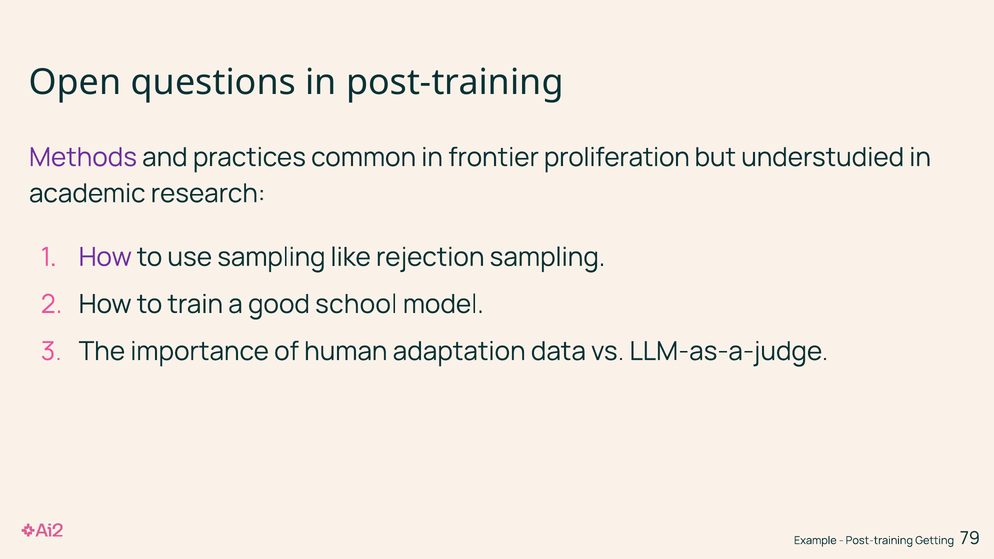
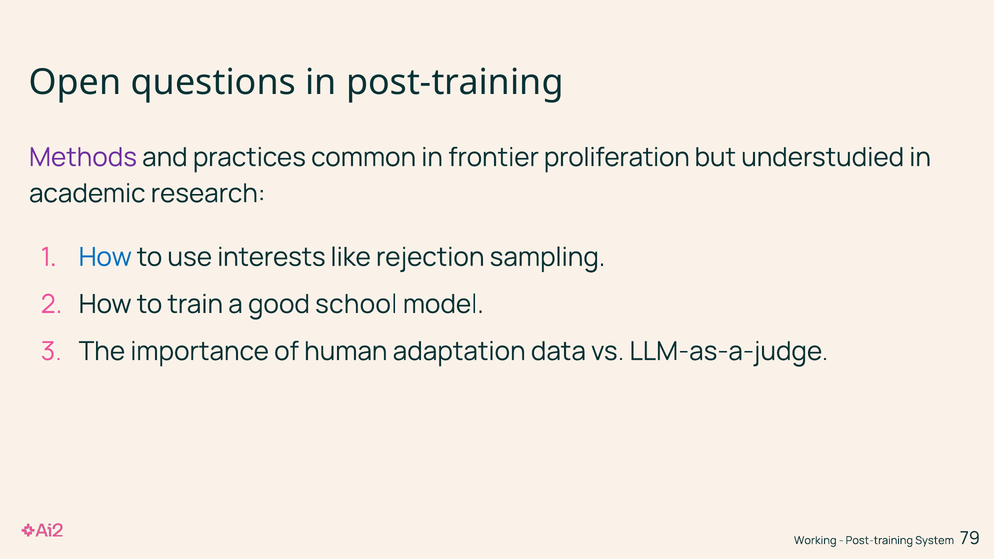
How at (105, 257) colour: purple -> blue
use sampling: sampling -> interests
Example: Example -> Working
Getting: Getting -> System
